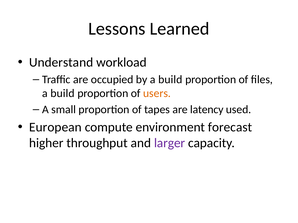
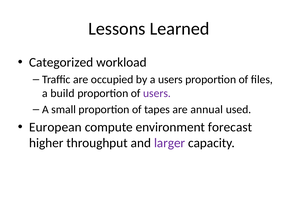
Understand: Understand -> Categorized
by a build: build -> users
users at (157, 94) colour: orange -> purple
latency: latency -> annual
